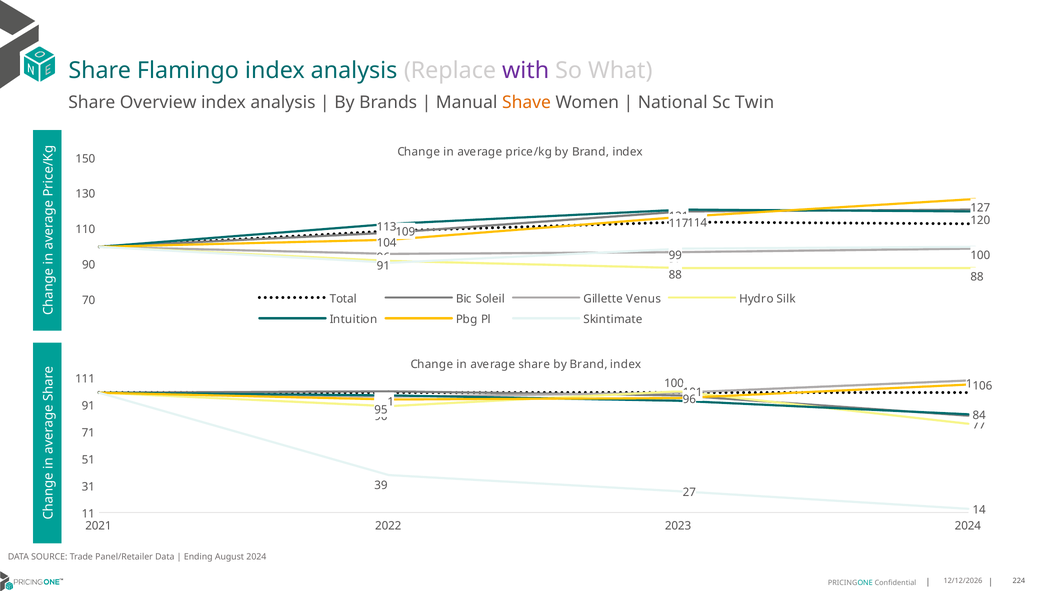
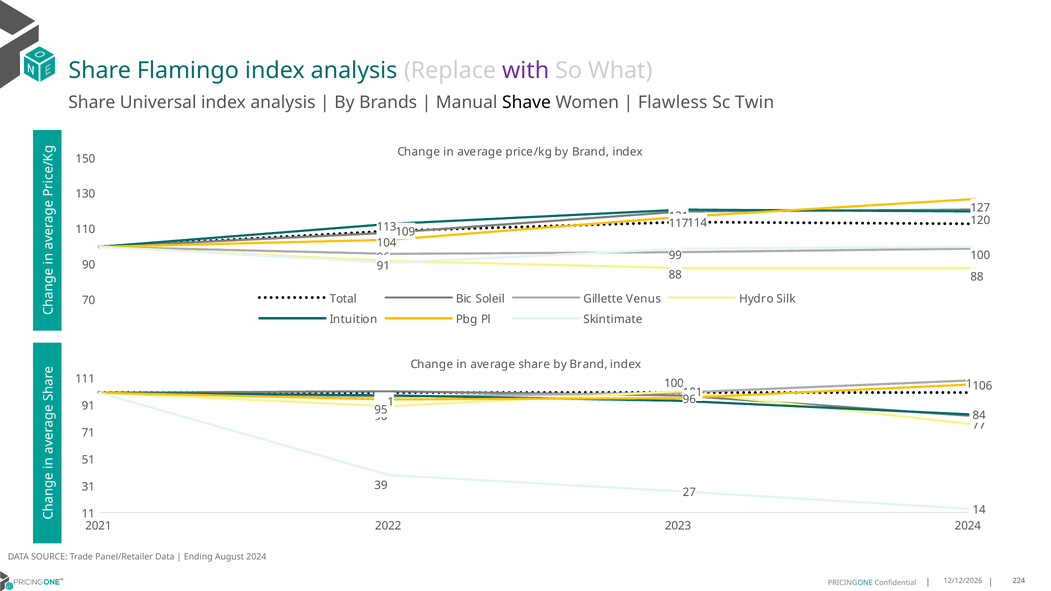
Overview: Overview -> Universal
Shave colour: orange -> black
National: National -> Flawless
